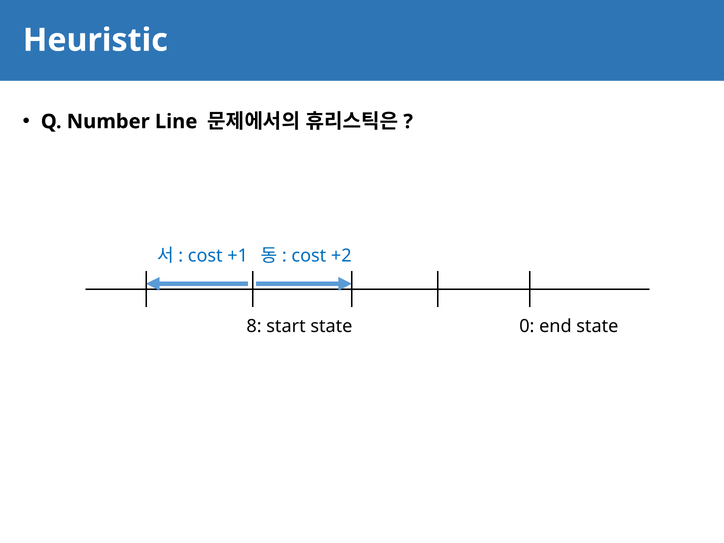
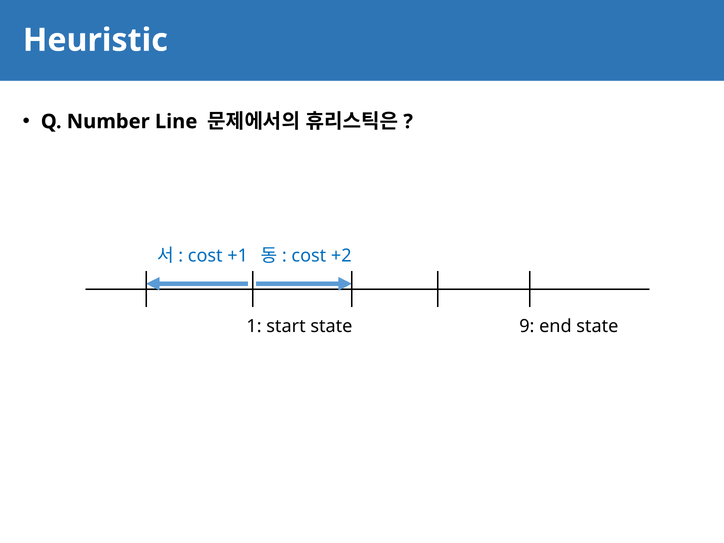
8: 8 -> 1
0: 0 -> 9
